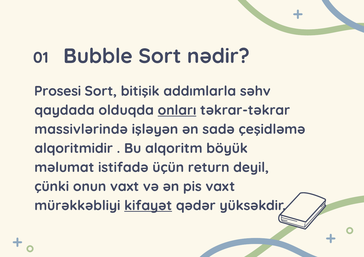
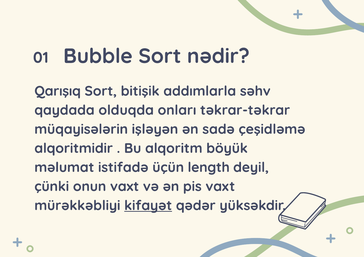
Prosesi: Prosesi -> Qarışıq
onları underline: present -> none
massivlərində: massivlərində -> müqayisələrin
return: return -> length
